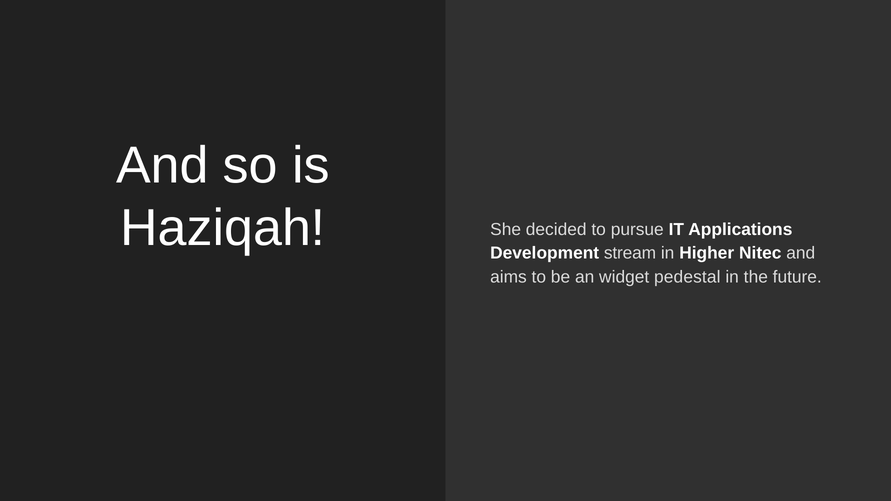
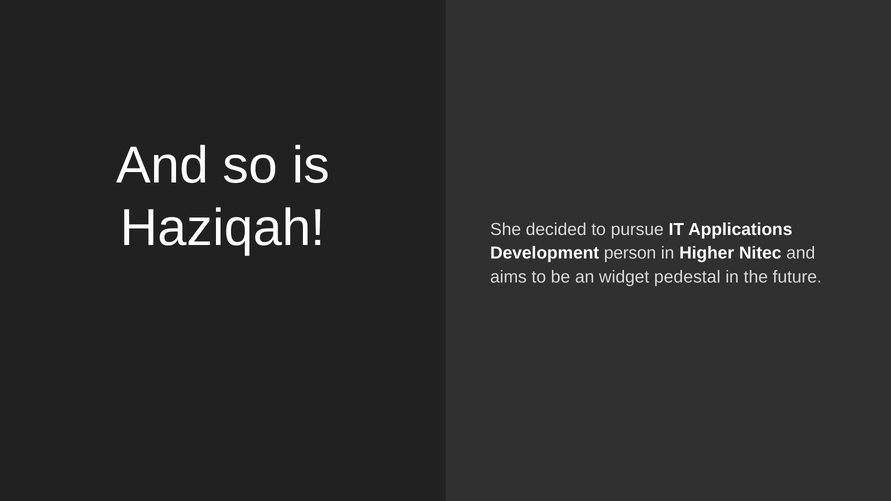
stream: stream -> person
